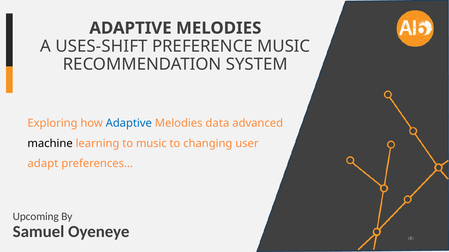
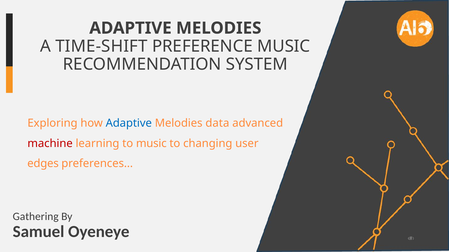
USES-SHIFT: USES-SHIFT -> TIME-SHIFT
machine colour: black -> red
adapt: adapt -> edges
Upcoming: Upcoming -> Gathering
